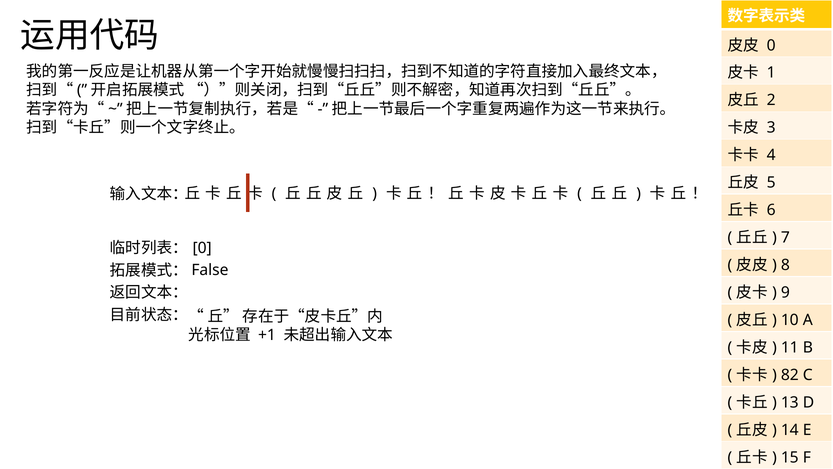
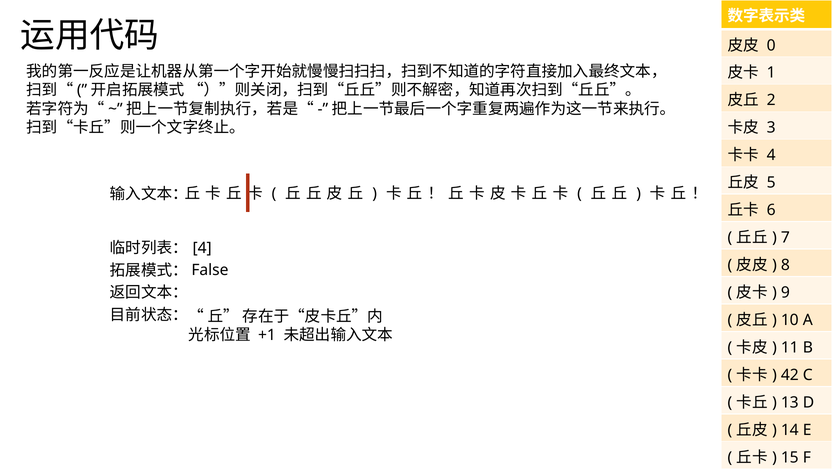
0 at (202, 248): 0 -> 4
82: 82 -> 42
